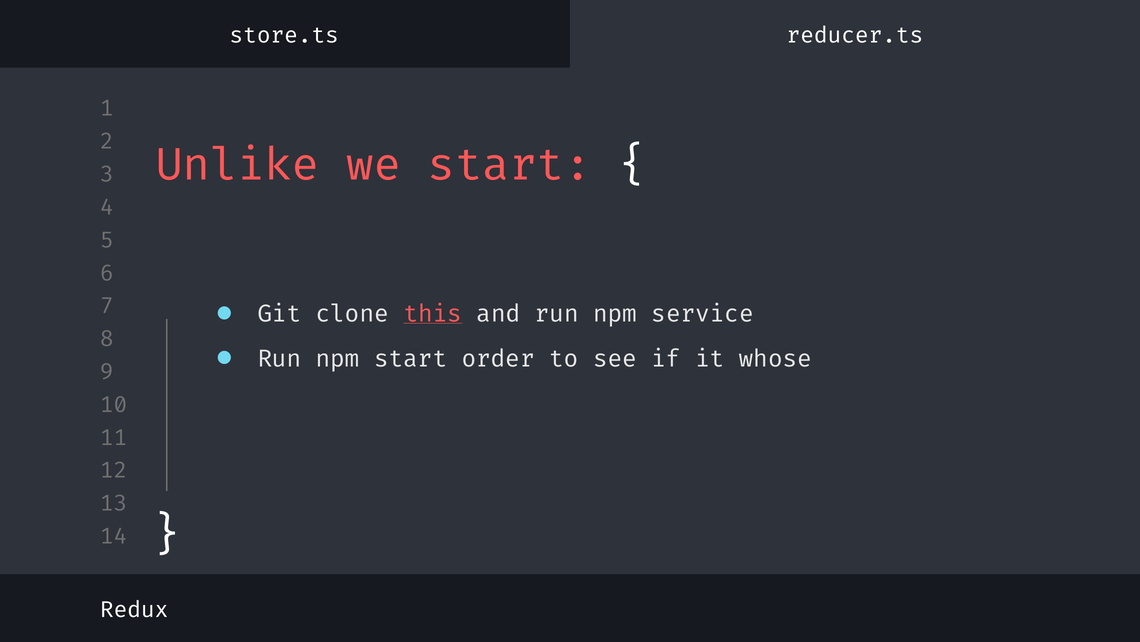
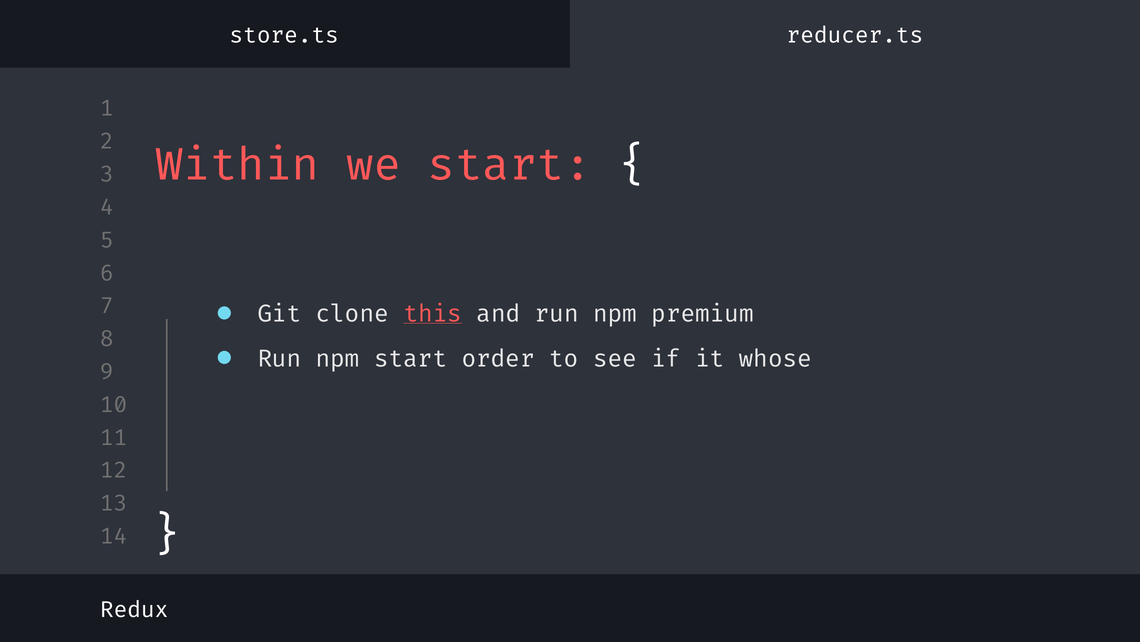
Unlike: Unlike -> Within
service: service -> premium
